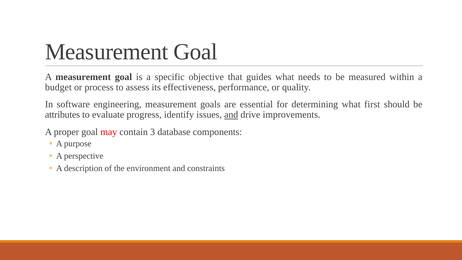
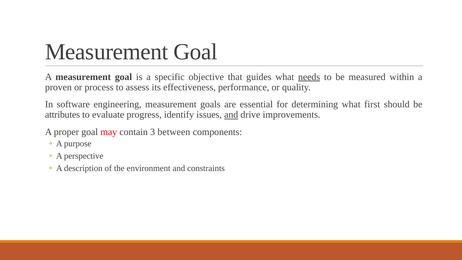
needs underline: none -> present
budget: budget -> proven
database: database -> between
